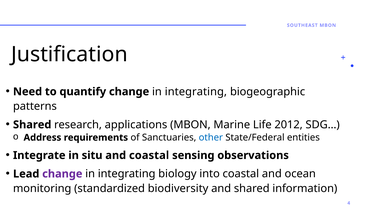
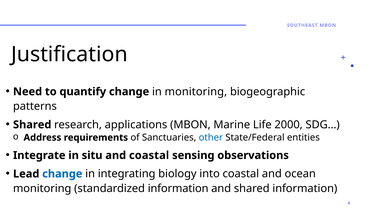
quantify change in integrating: integrating -> monitoring
2012: 2012 -> 2000
change at (62, 174) colour: purple -> blue
standardized biodiversity: biodiversity -> information
